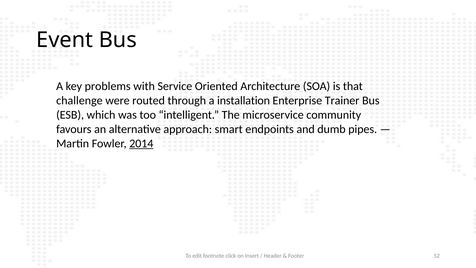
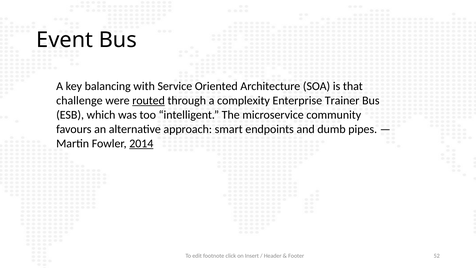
problems: problems -> balancing
routed underline: none -> present
installation: installation -> complexity
